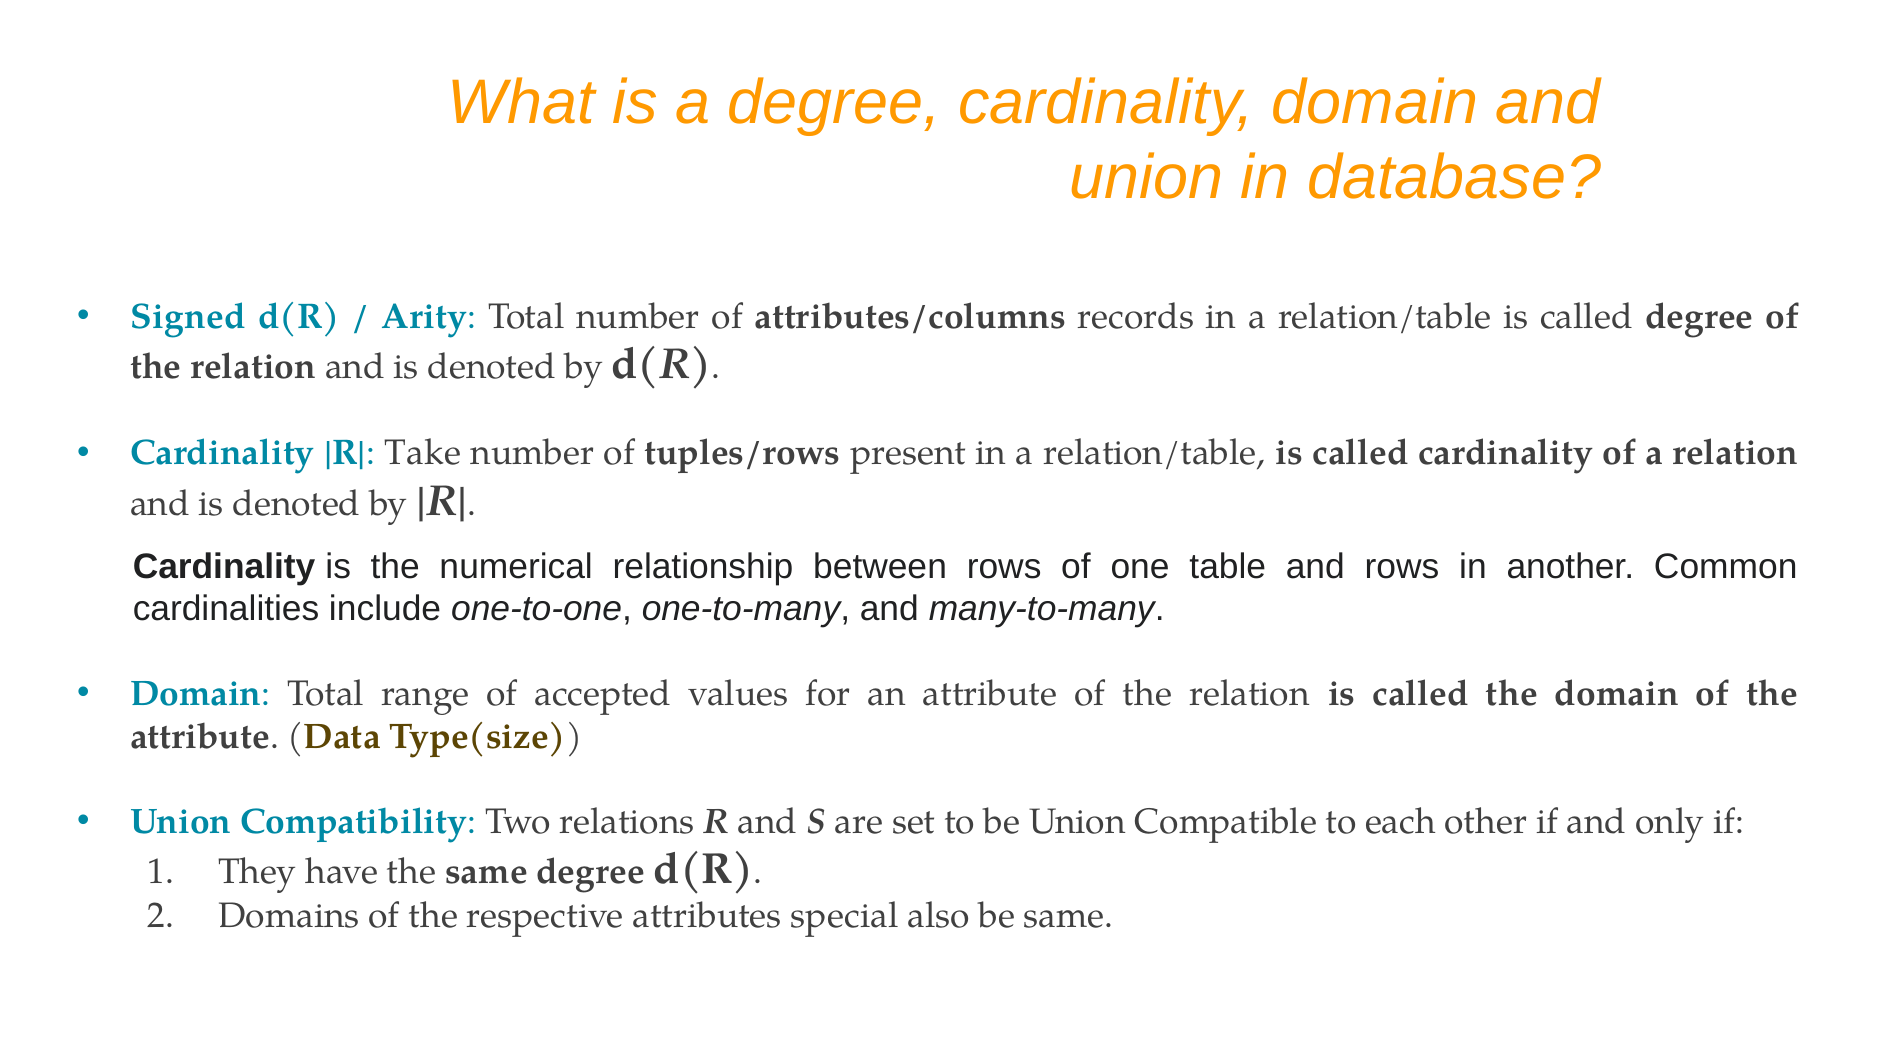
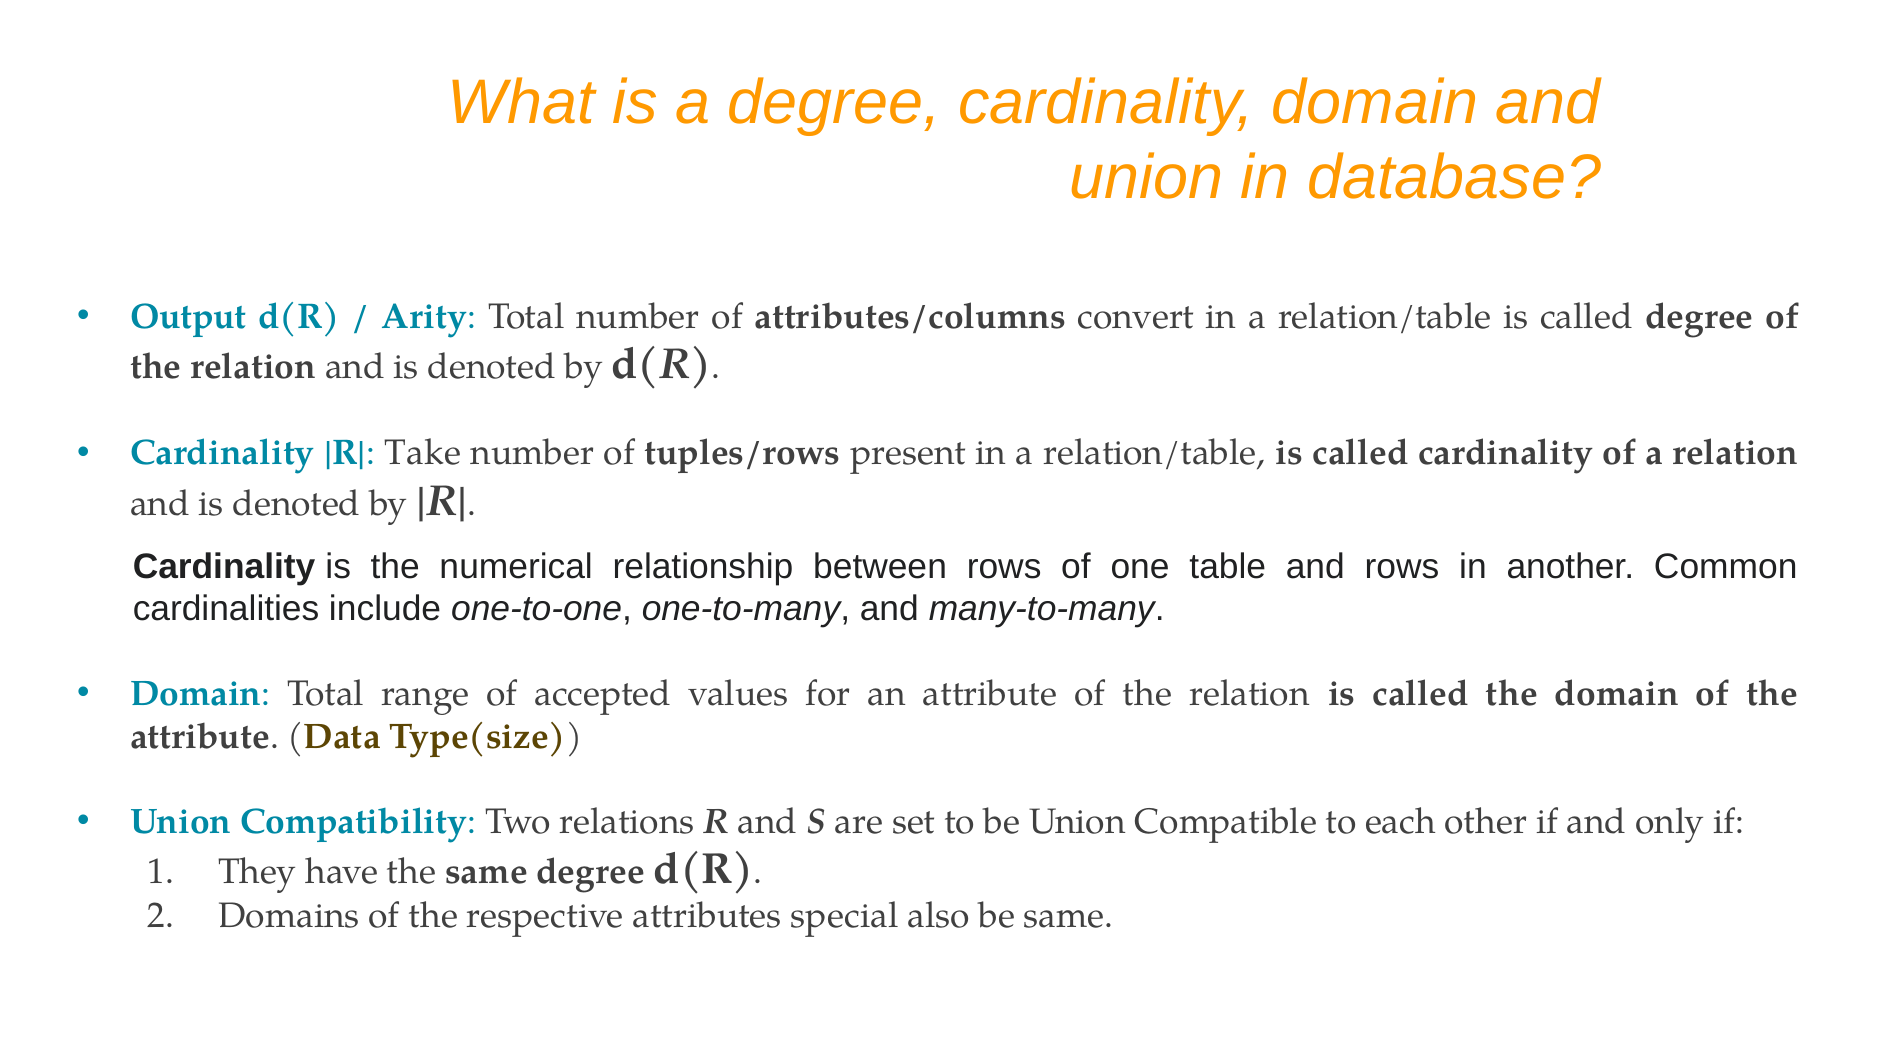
Signed: Signed -> Output
records: records -> convert
